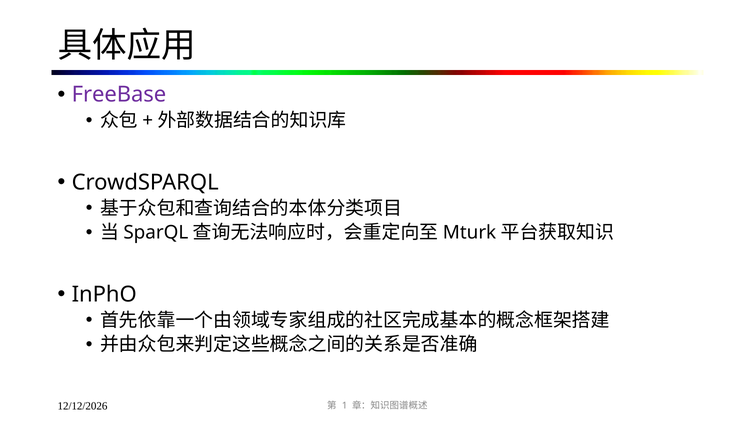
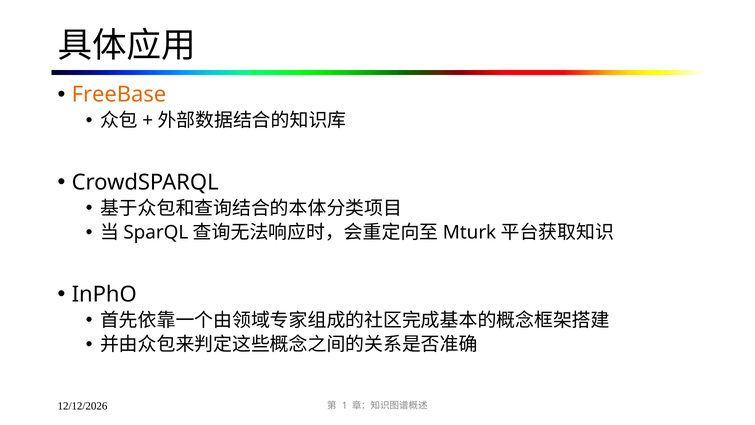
FreeBase colour: purple -> orange
